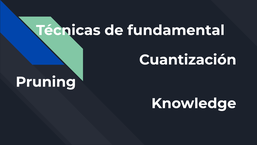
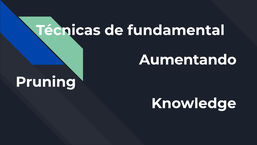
Cuantización: Cuantización -> Aumentando
